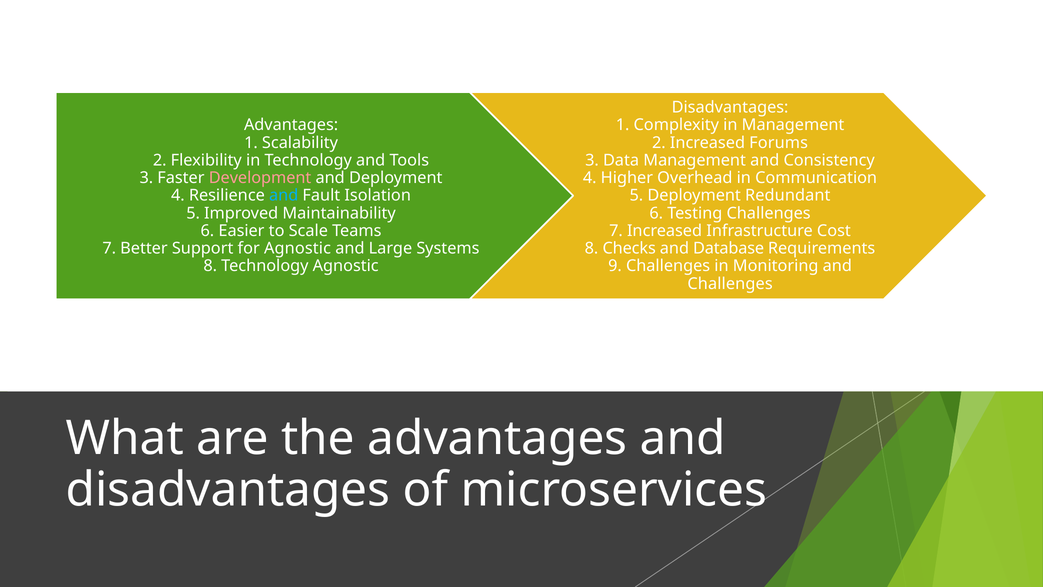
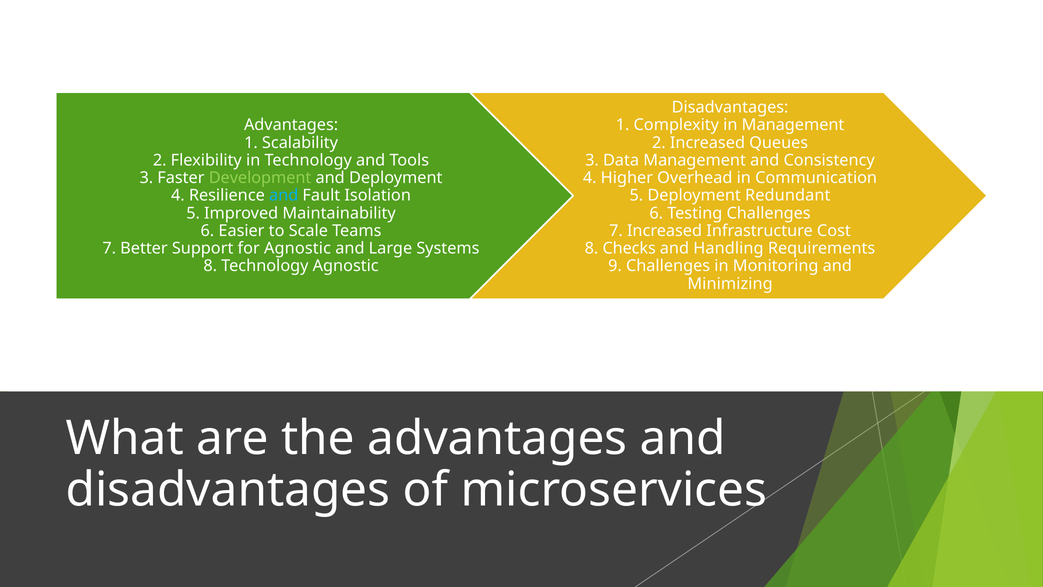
Forums: Forums -> Queues
Development colour: pink -> light green
Database: Database -> Handling
Challenges at (730, 283): Challenges -> Minimizing
